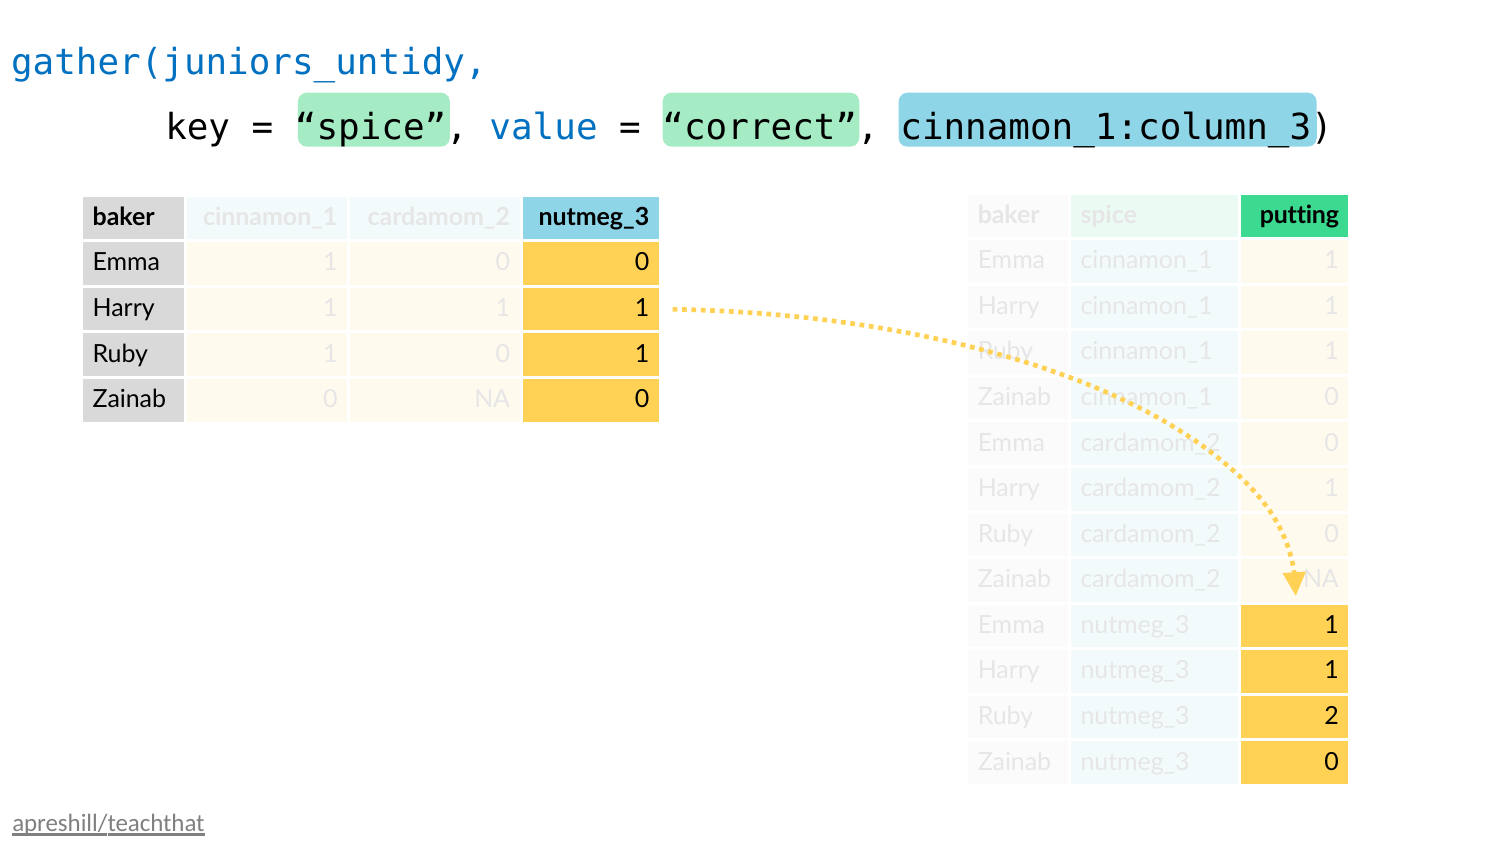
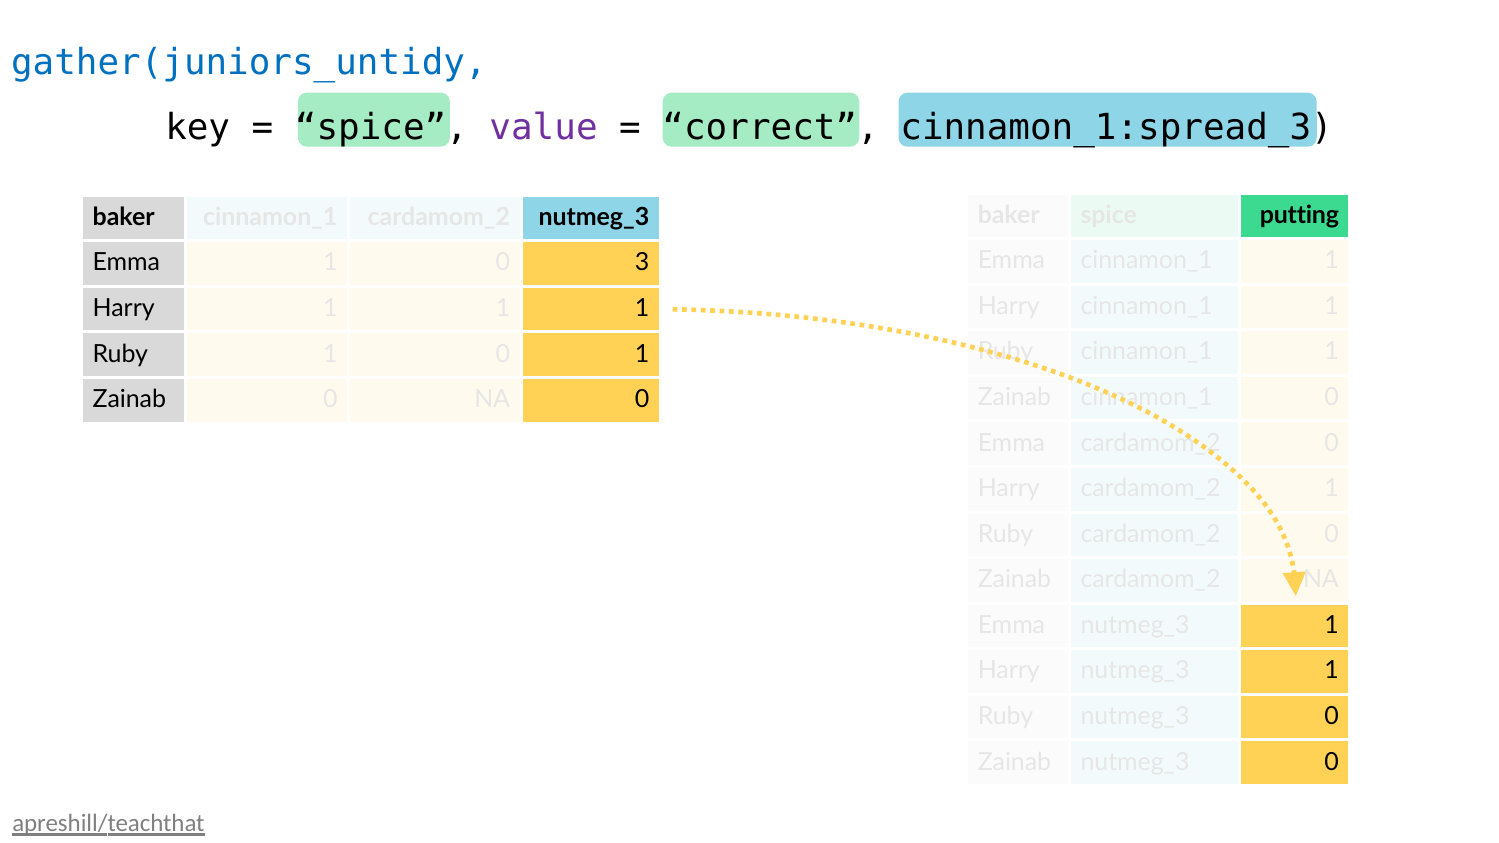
value colour: blue -> purple
cinnamon_1:column_3: cinnamon_1:column_3 -> cinnamon_1:spread_3
0 at (642, 263): 0 -> 3
2 at (1332, 716): 2 -> 0
